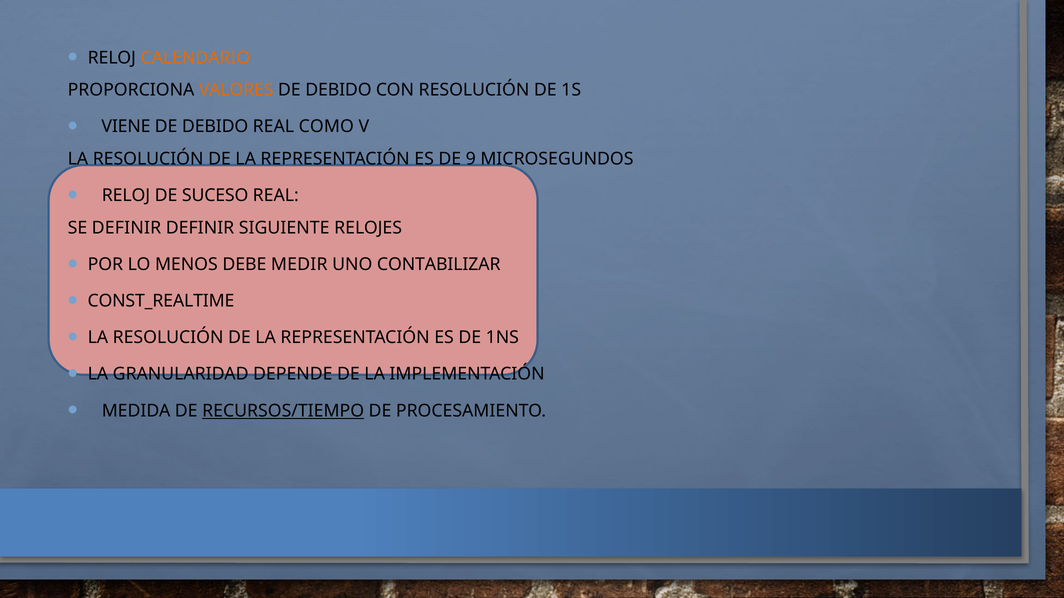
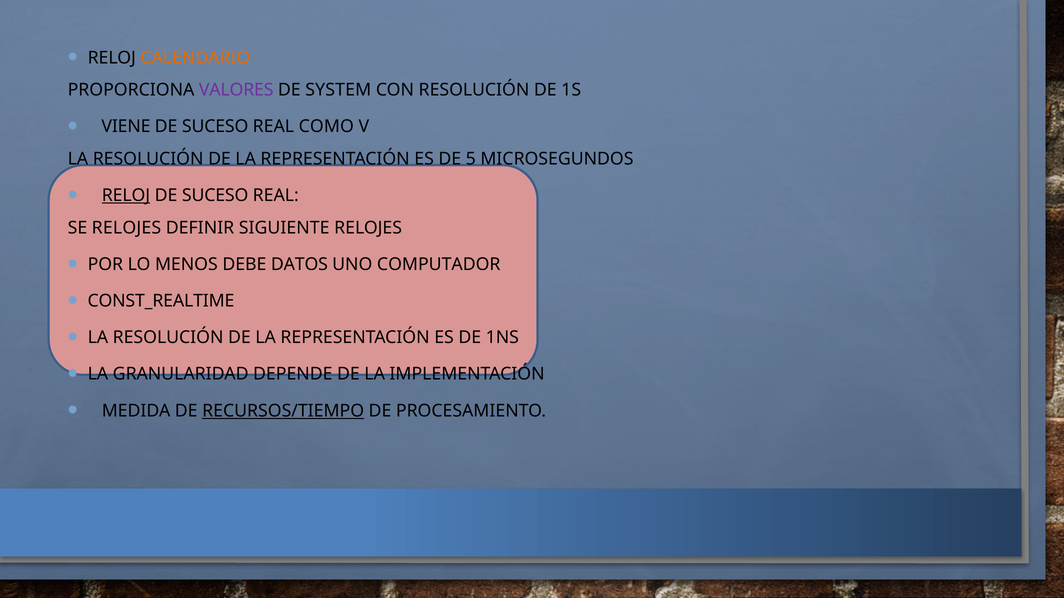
VALORES colour: orange -> purple
DEBIDO at (338, 90): DEBIDO -> SYSTEM
DEBIDO at (215, 127): DEBIDO -> SUCESO
9: 9 -> 5
RELOJ at (126, 196) underline: none -> present
SE DEFINIR: DEFINIR -> RELOJES
MEDIR: MEDIR -> DATOS
CONTABILIZAR: CONTABILIZAR -> COMPUTADOR
